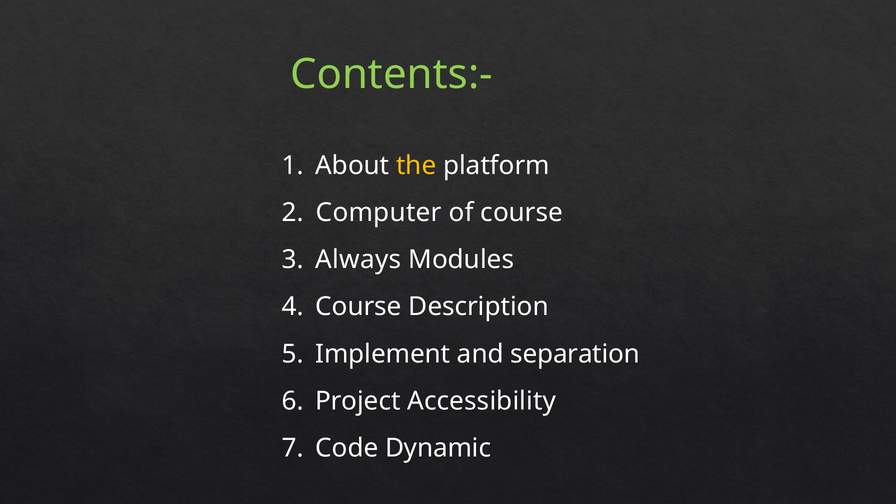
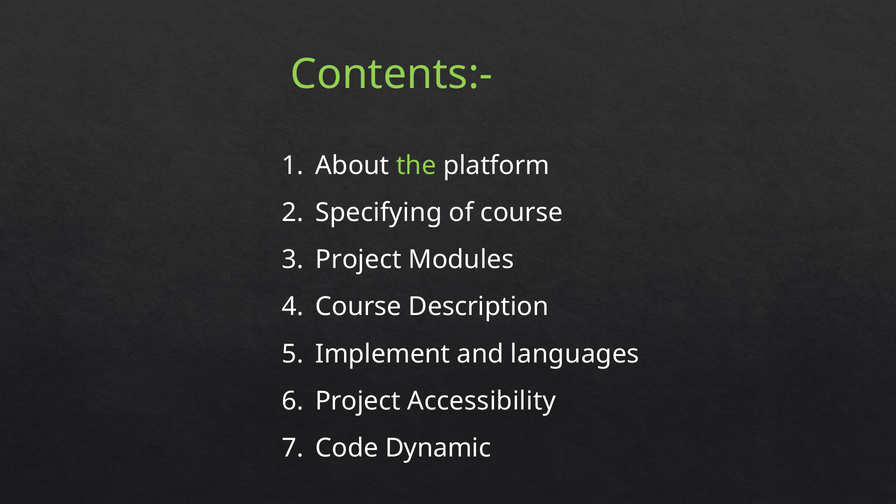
the colour: yellow -> light green
Computer: Computer -> Specifying
Always at (358, 260): Always -> Project
separation: separation -> languages
